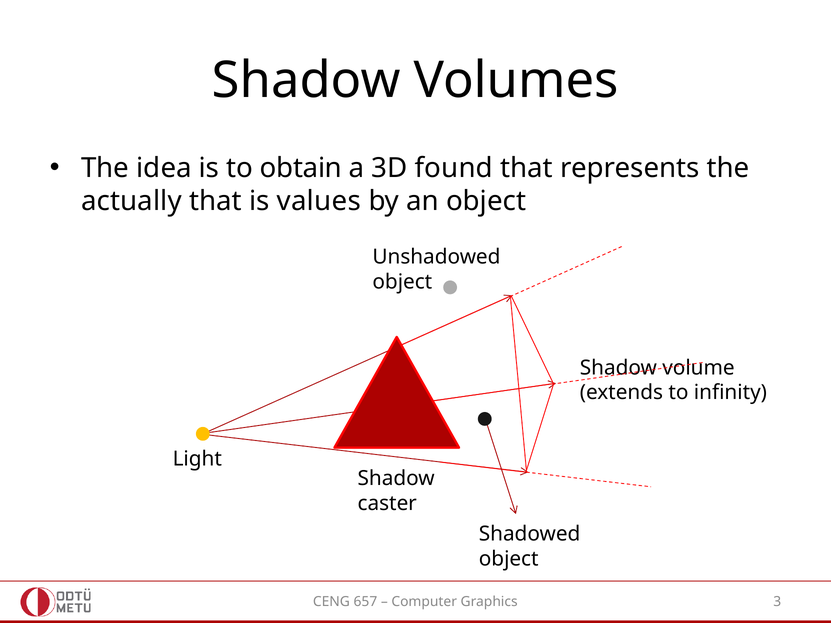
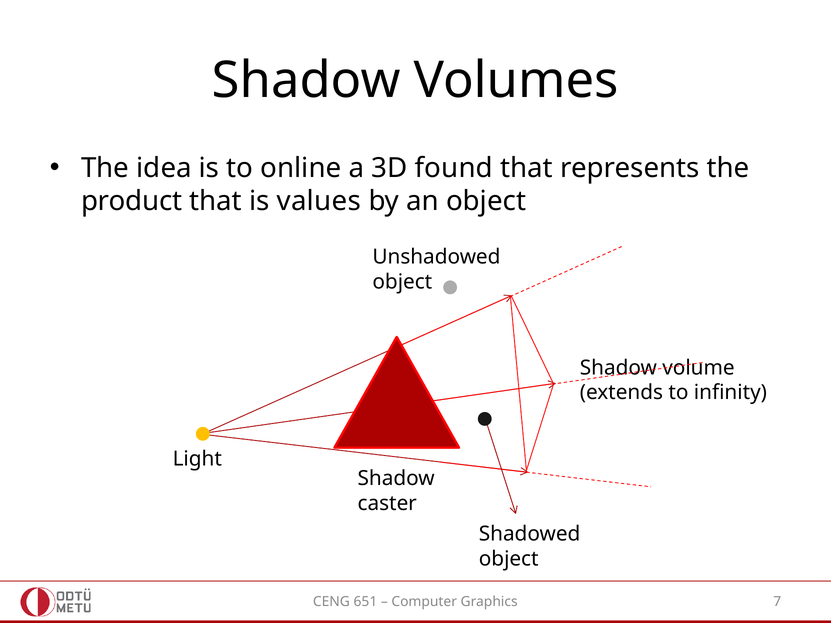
obtain: obtain -> online
actually: actually -> product
657: 657 -> 651
3: 3 -> 7
